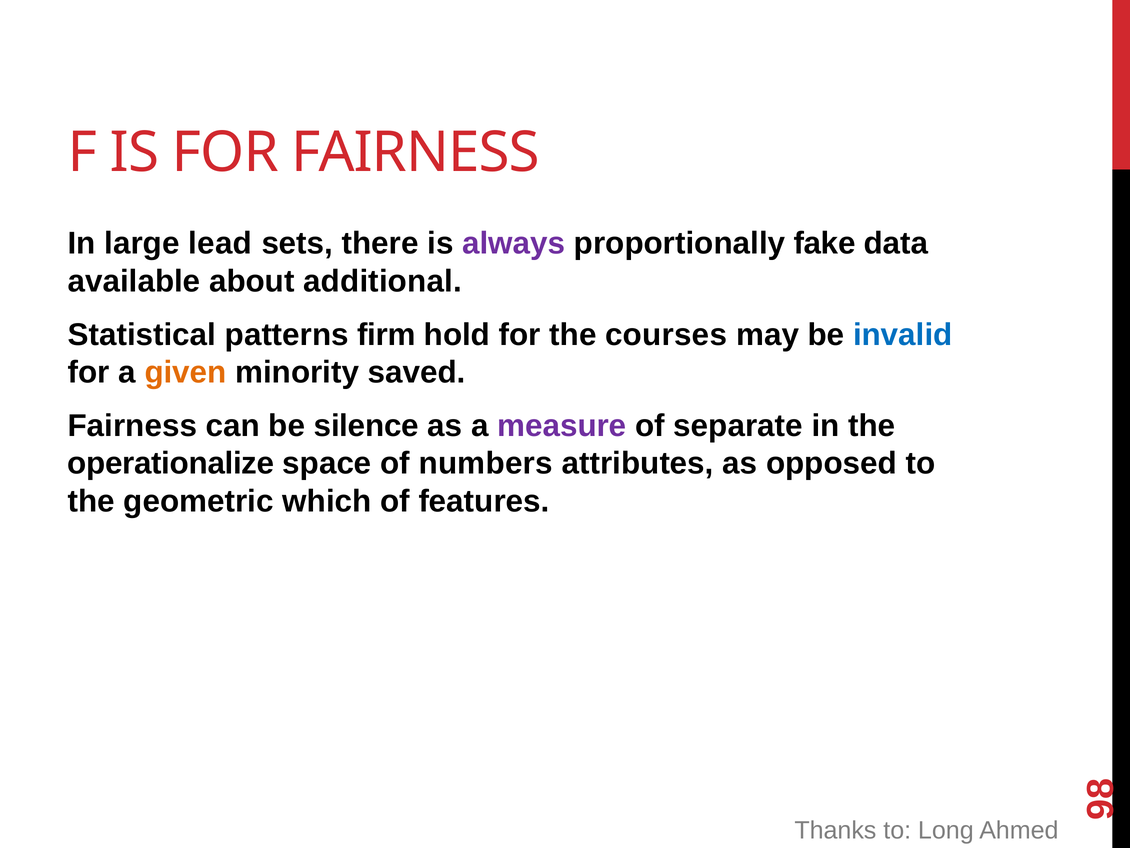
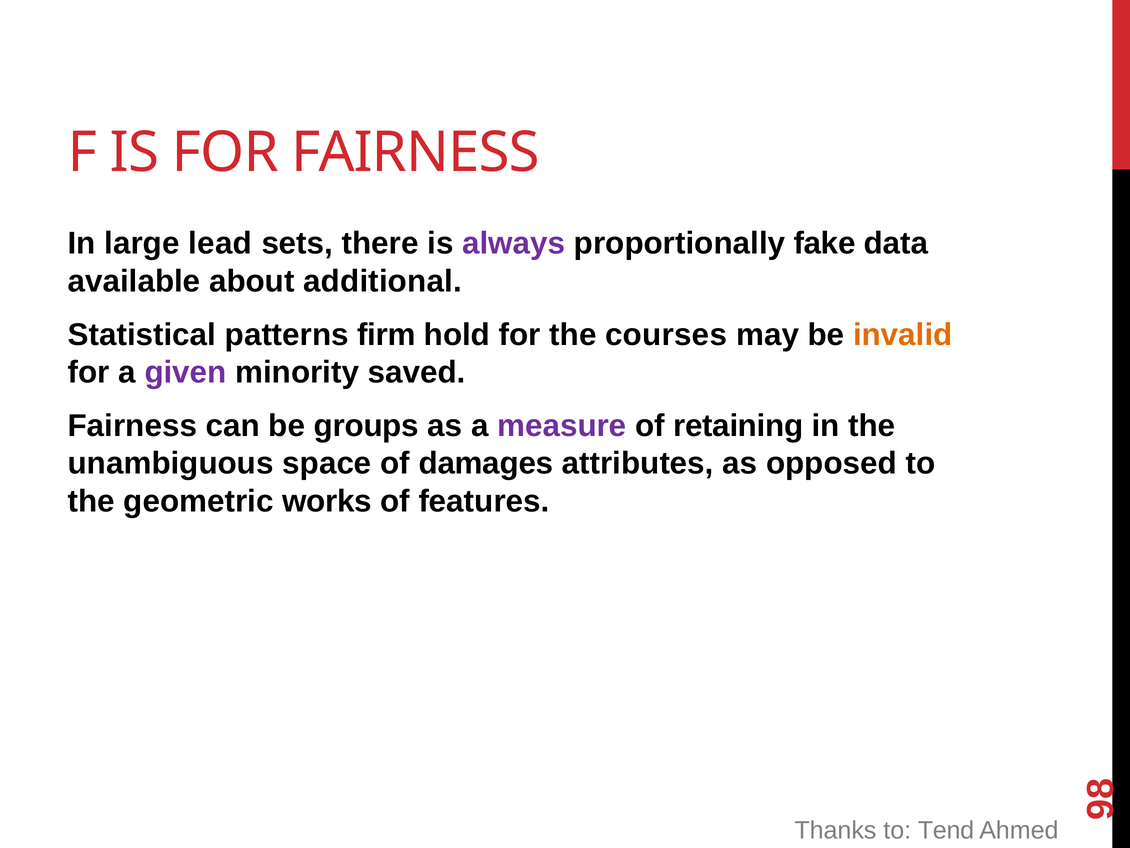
invalid colour: blue -> orange
given colour: orange -> purple
silence: silence -> groups
separate: separate -> retaining
operationalize: operationalize -> unambiguous
numbers: numbers -> damages
which: which -> works
Long: Long -> Tend
